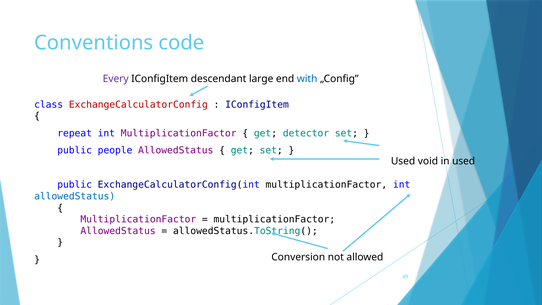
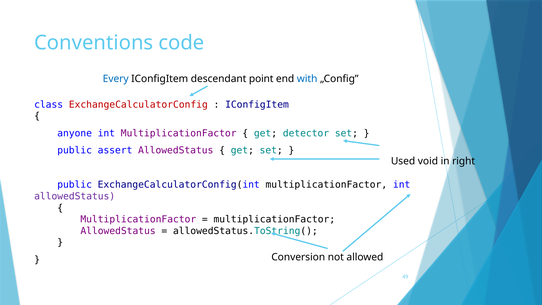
Every colour: purple -> blue
large: large -> point
repeat: repeat -> anyone
people: people -> assert
in used: used -> right
allowedStatus at (75, 196) colour: blue -> purple
